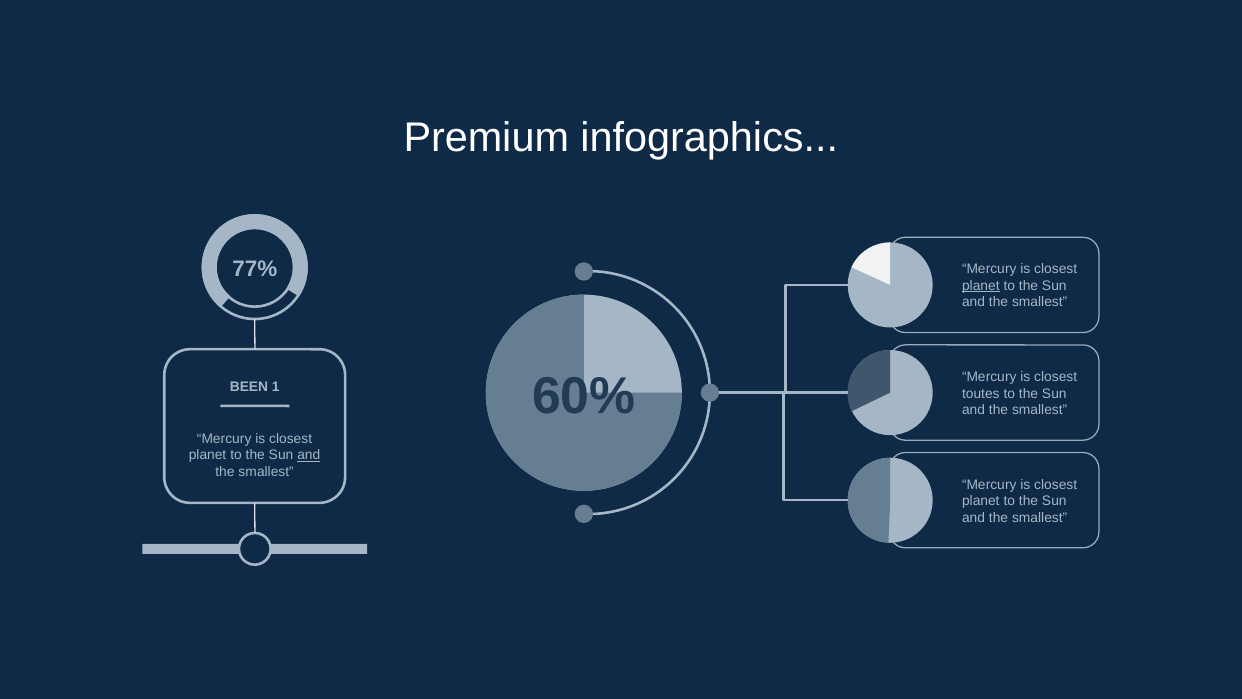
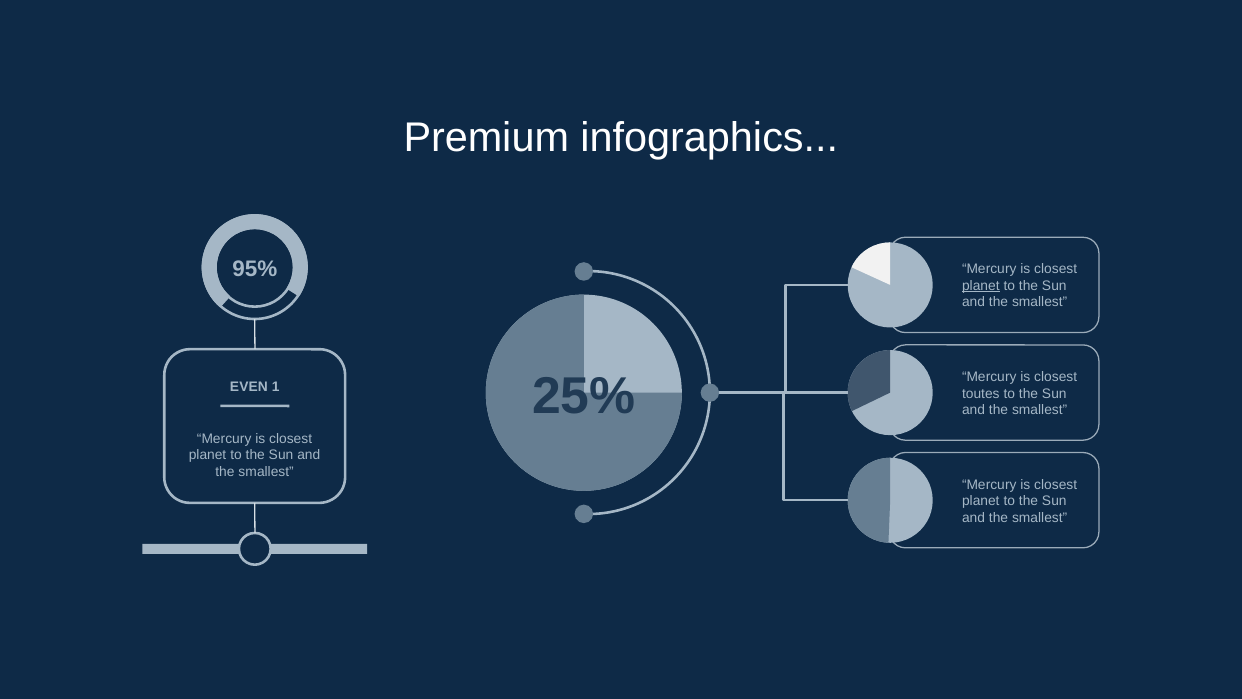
77%: 77% -> 95%
60%: 60% -> 25%
BEEN: BEEN -> EVEN
and at (309, 455) underline: present -> none
